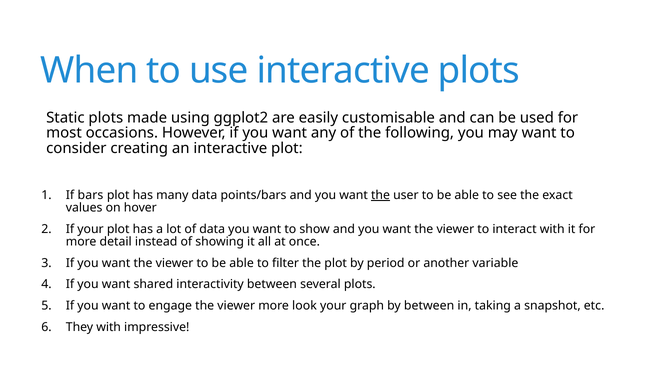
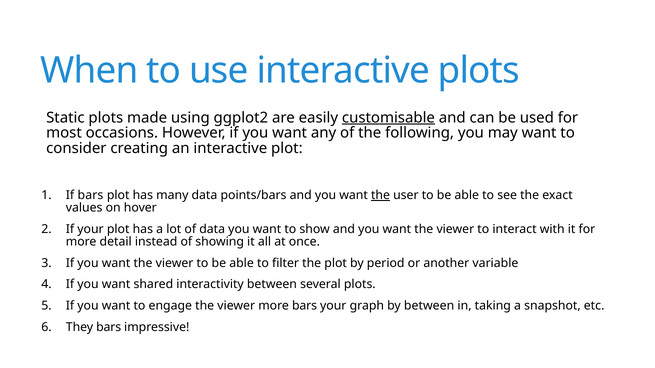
customisable underline: none -> present
more look: look -> bars
They with: with -> bars
